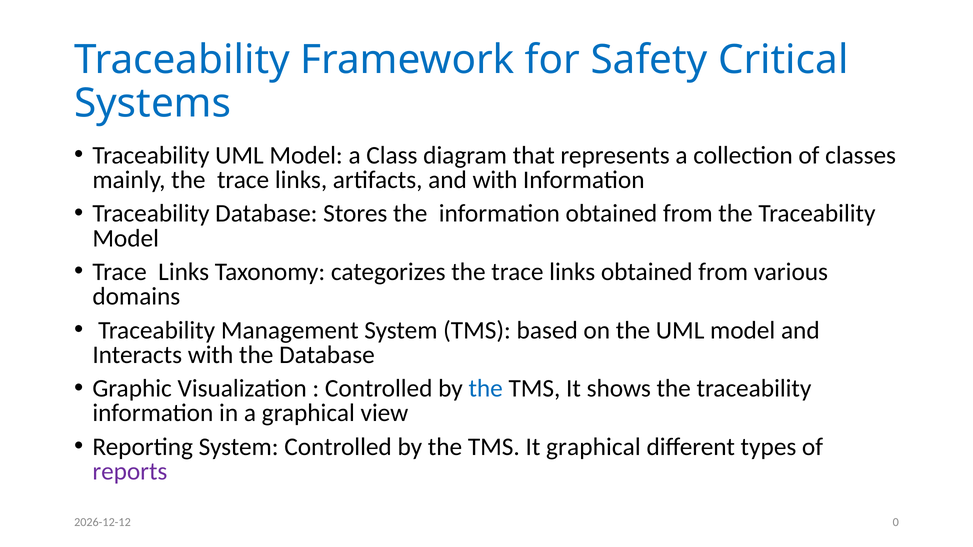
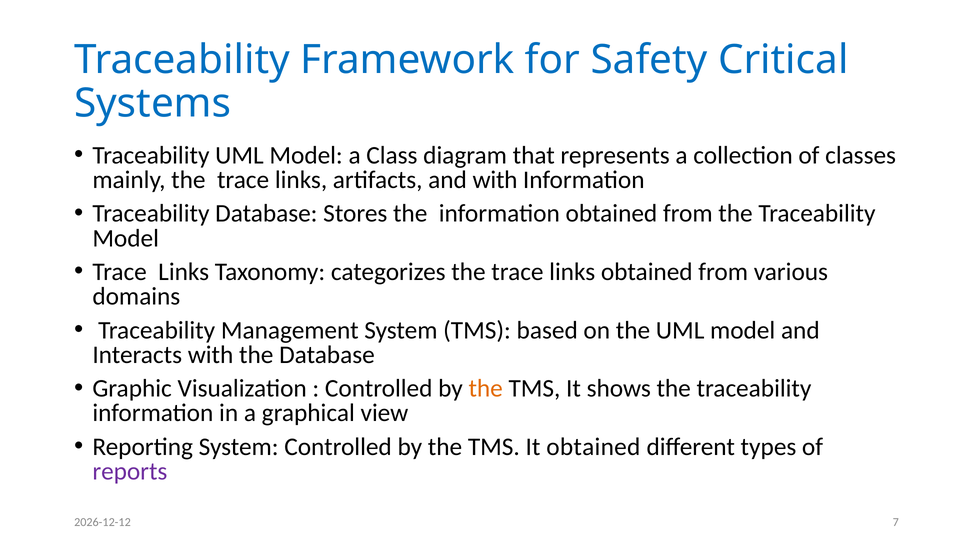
the at (486, 389) colour: blue -> orange
It graphical: graphical -> obtained
0: 0 -> 7
